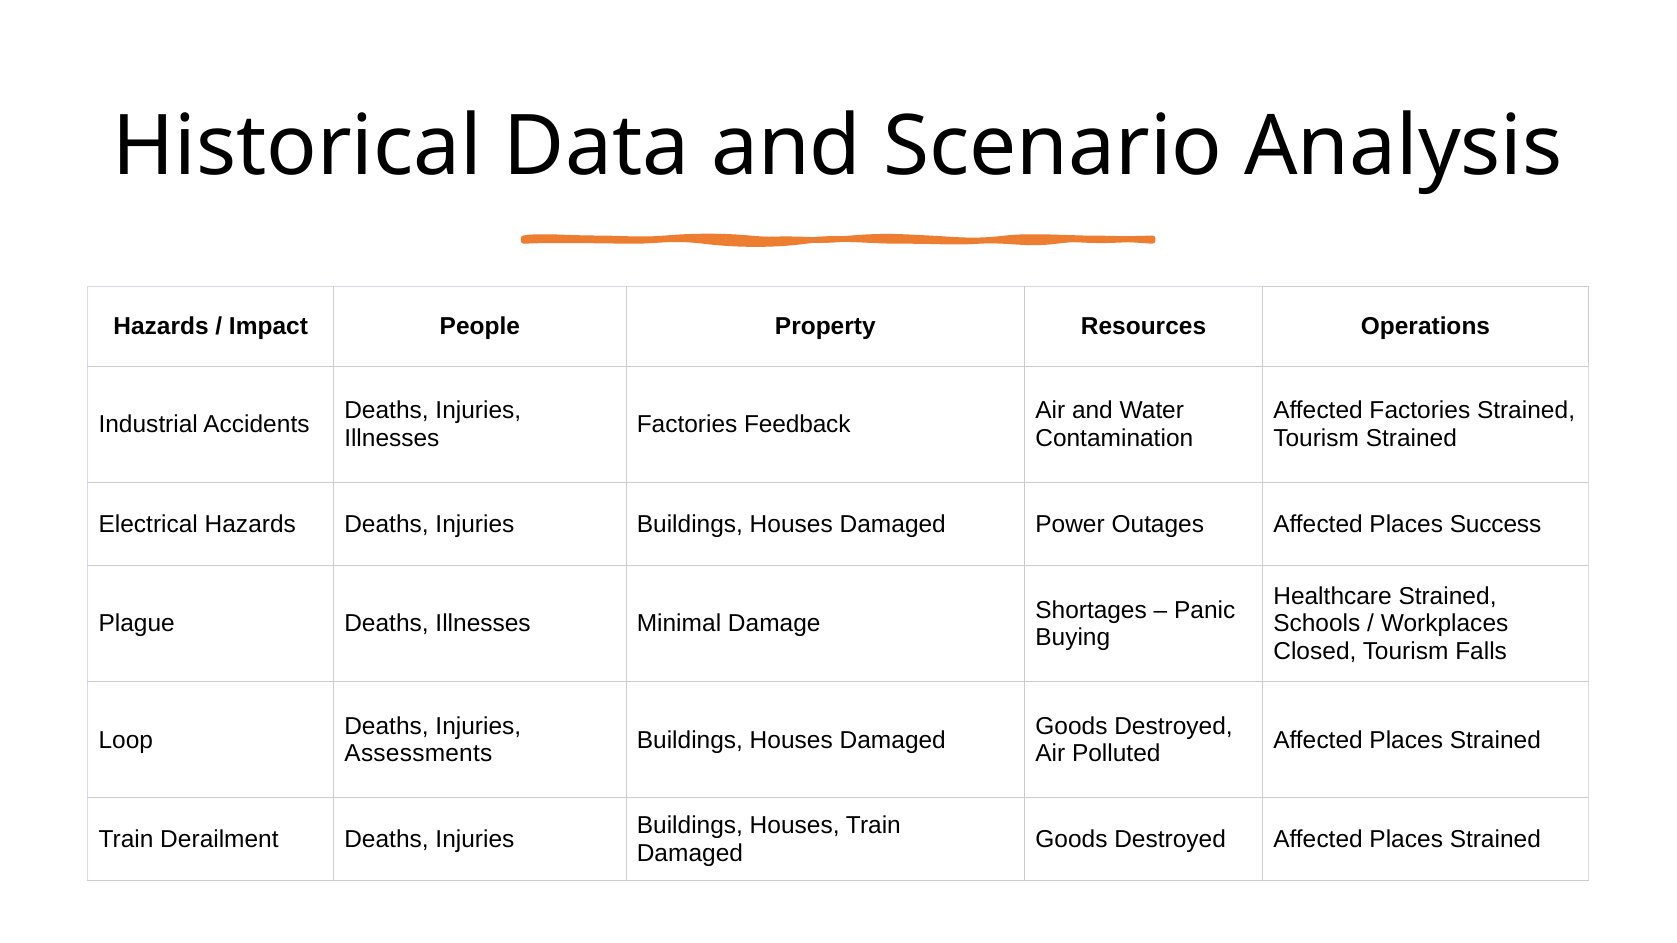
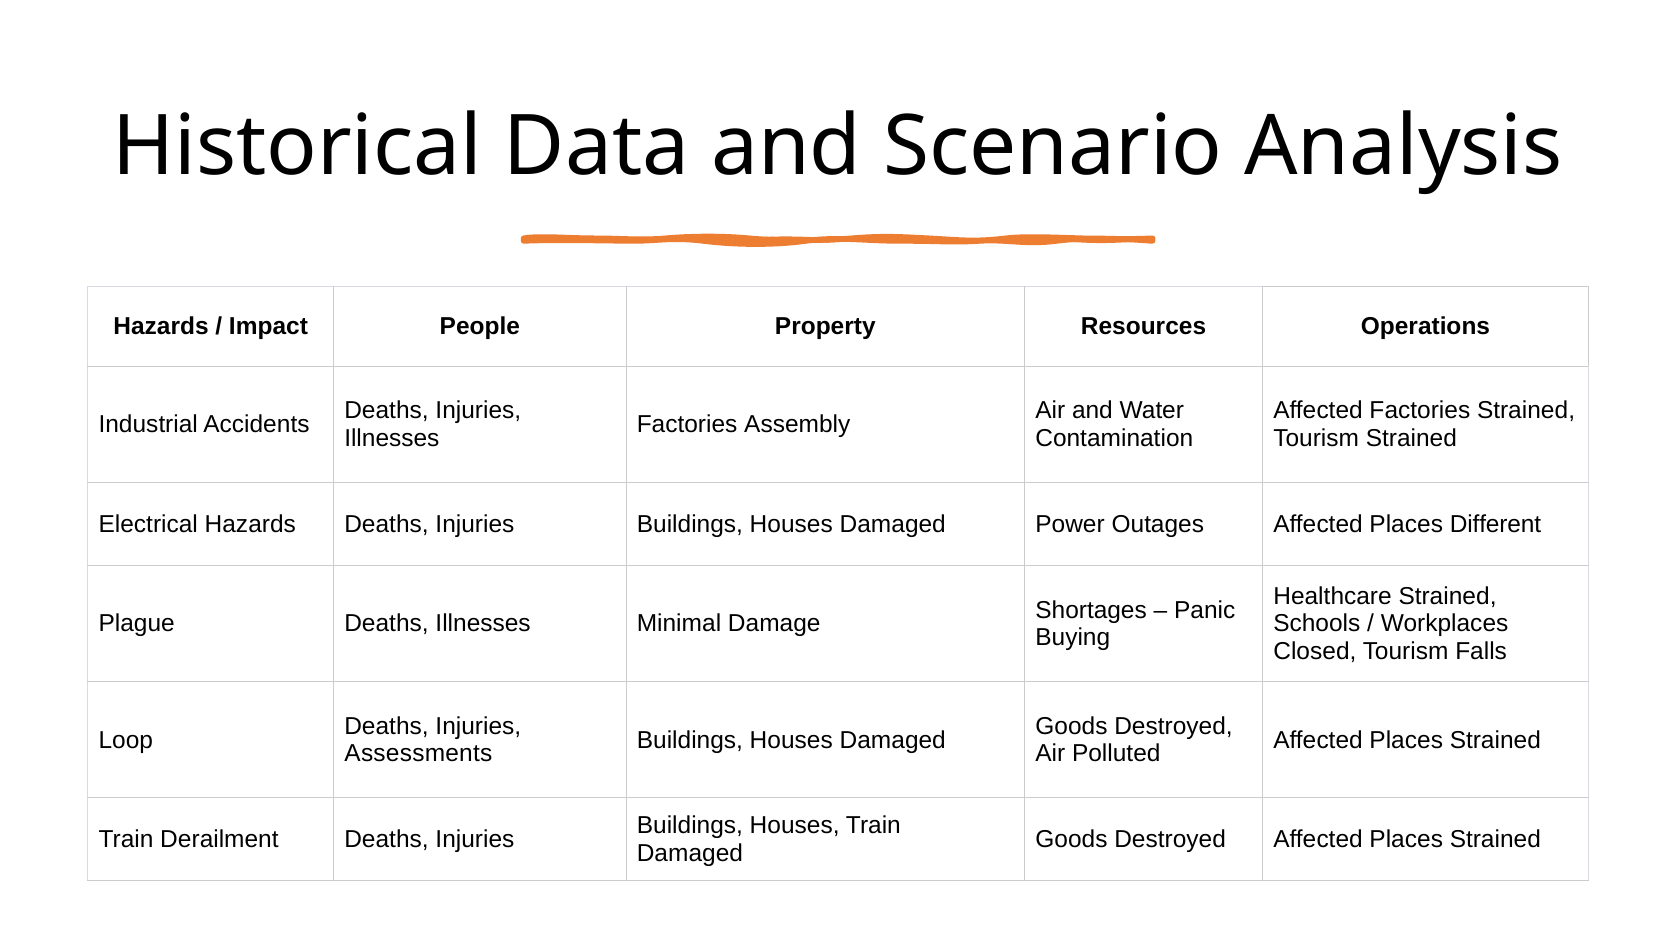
Feedback: Feedback -> Assembly
Success: Success -> Different
